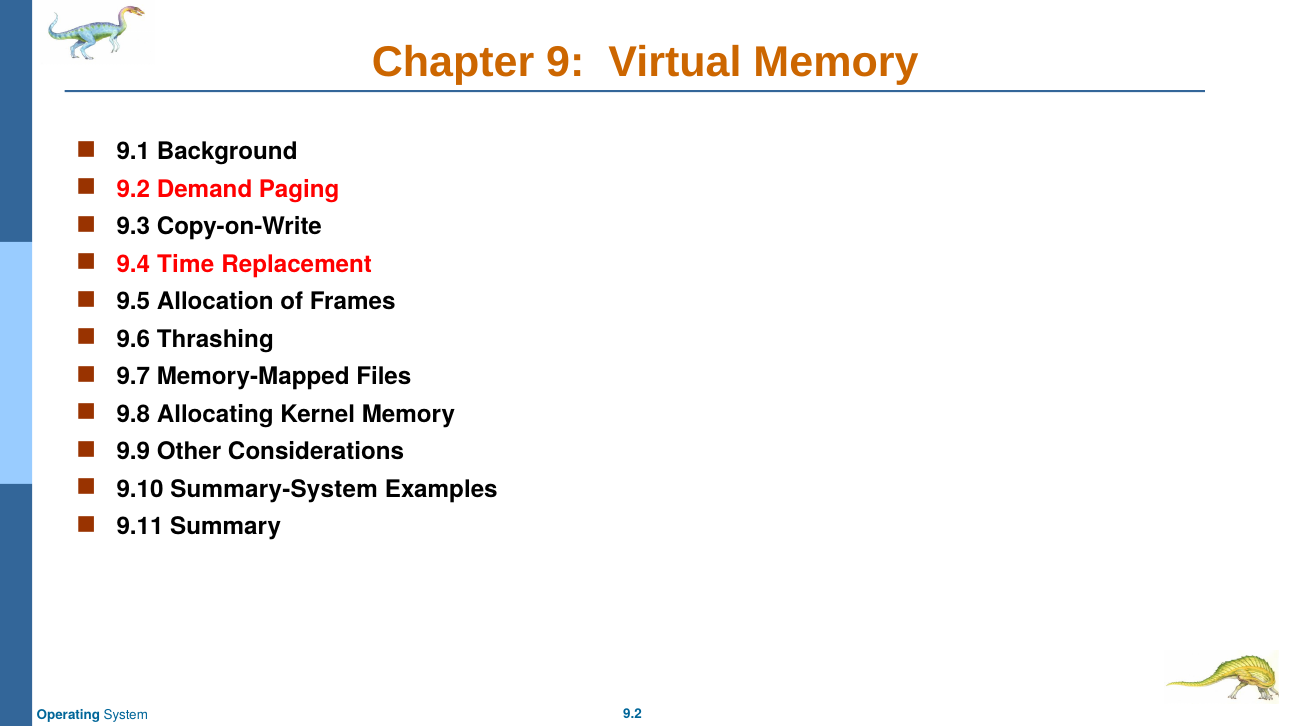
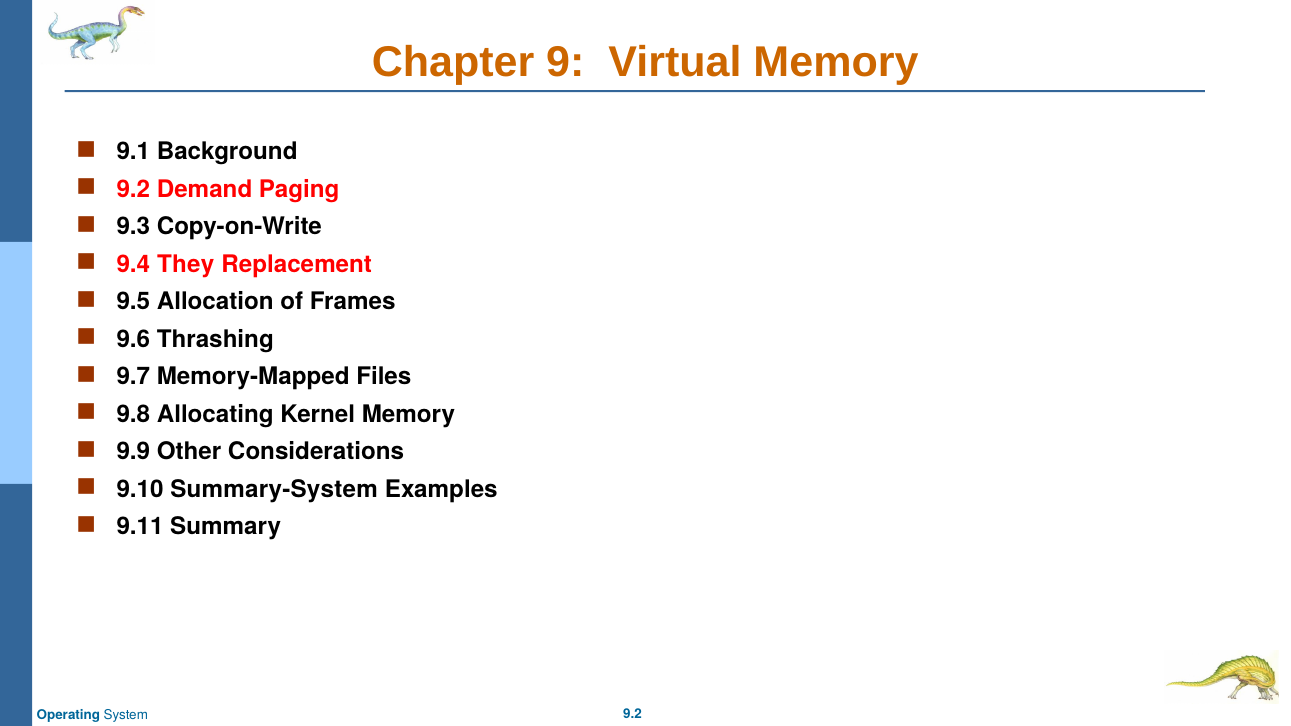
Time: Time -> They
